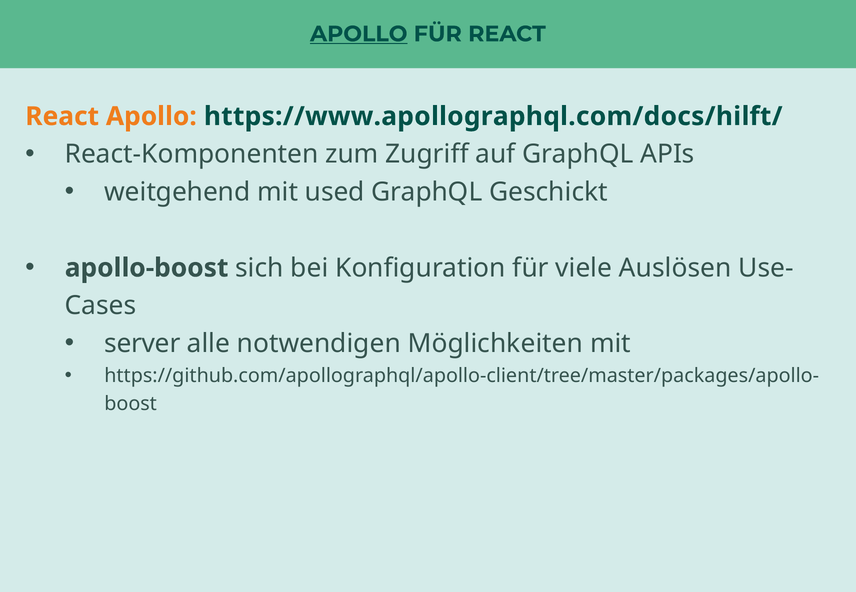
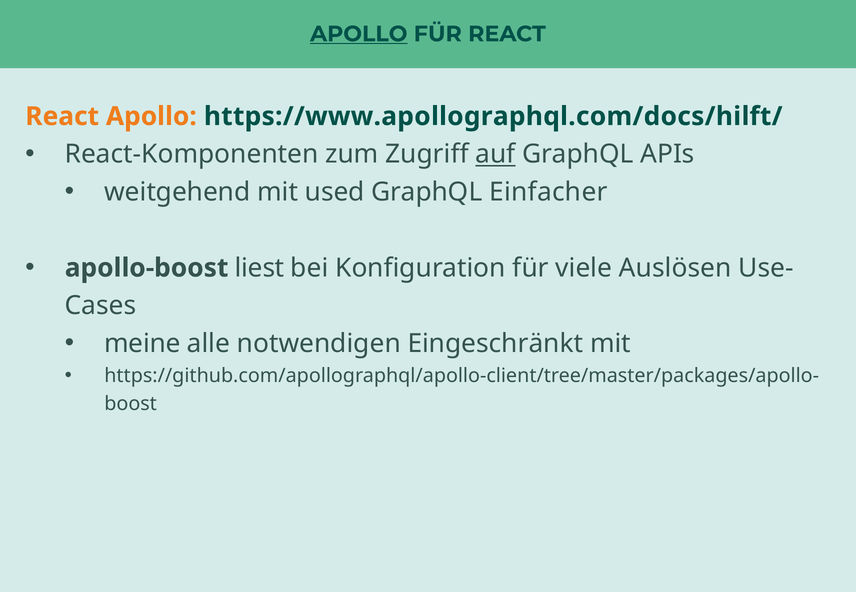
auf underline: none -> present
Geschickt: Geschickt -> Einfacher
sich: sich -> liest
server: server -> meine
Möglichkeiten: Möglichkeiten -> Eingeschränkt
